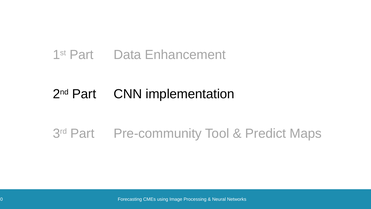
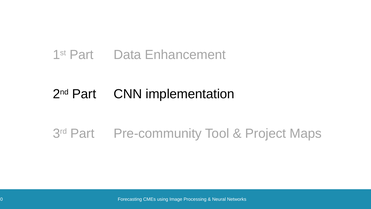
Predict: Predict -> Project
